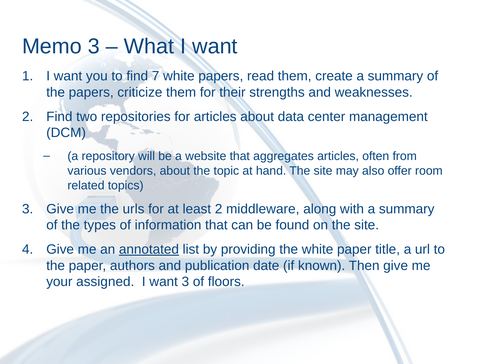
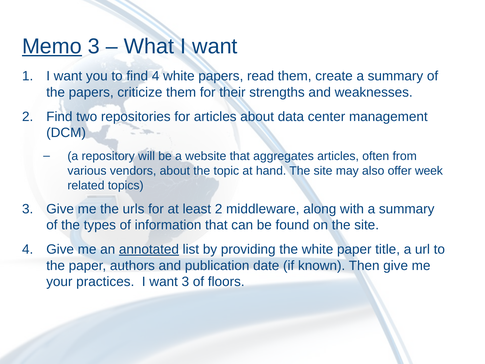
Memo underline: none -> present
find 7: 7 -> 4
room: room -> week
assigned: assigned -> practices
